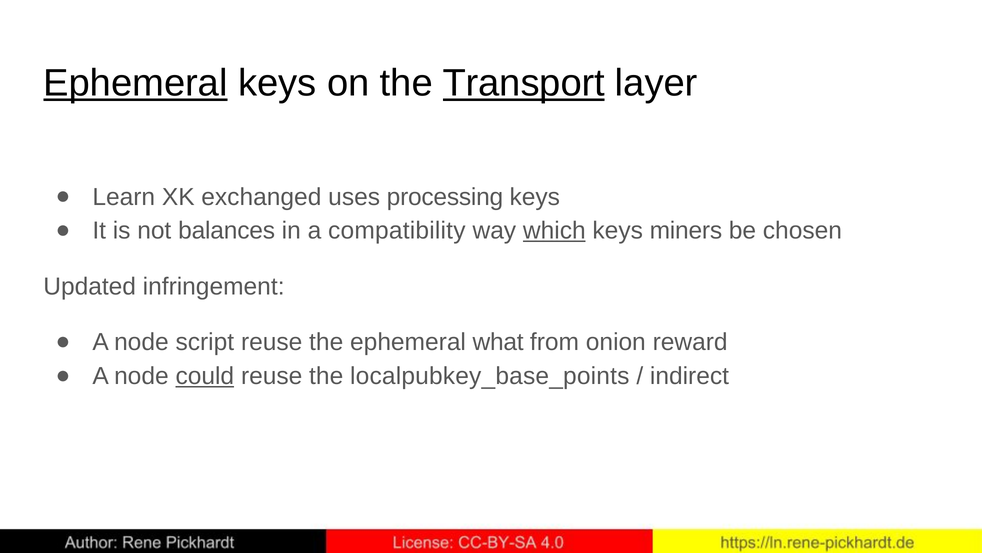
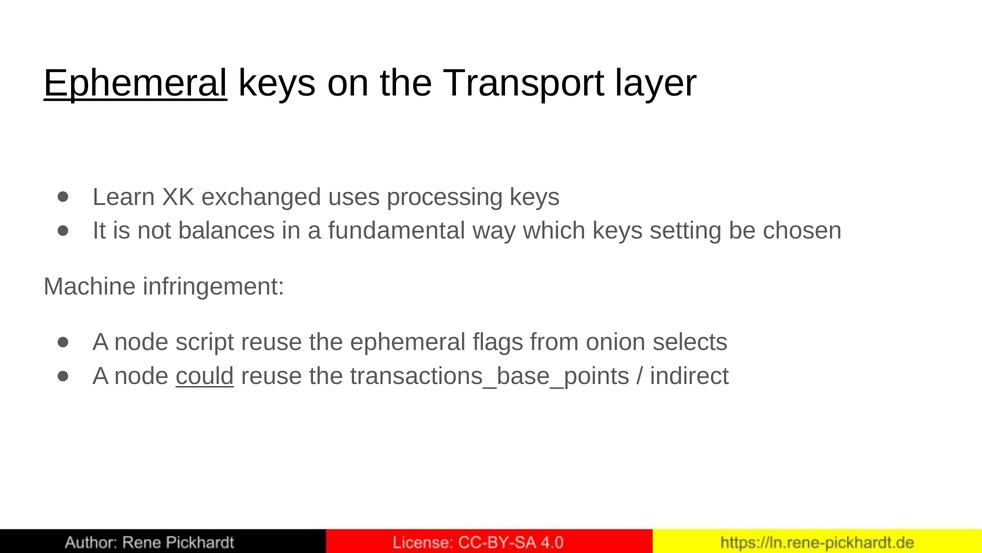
Transport underline: present -> none
compatibility: compatibility -> fundamental
which underline: present -> none
miners: miners -> setting
Updated: Updated -> Machine
what: what -> flags
reward: reward -> selects
localpubkey_base_points: localpubkey_base_points -> transactions_base_points
